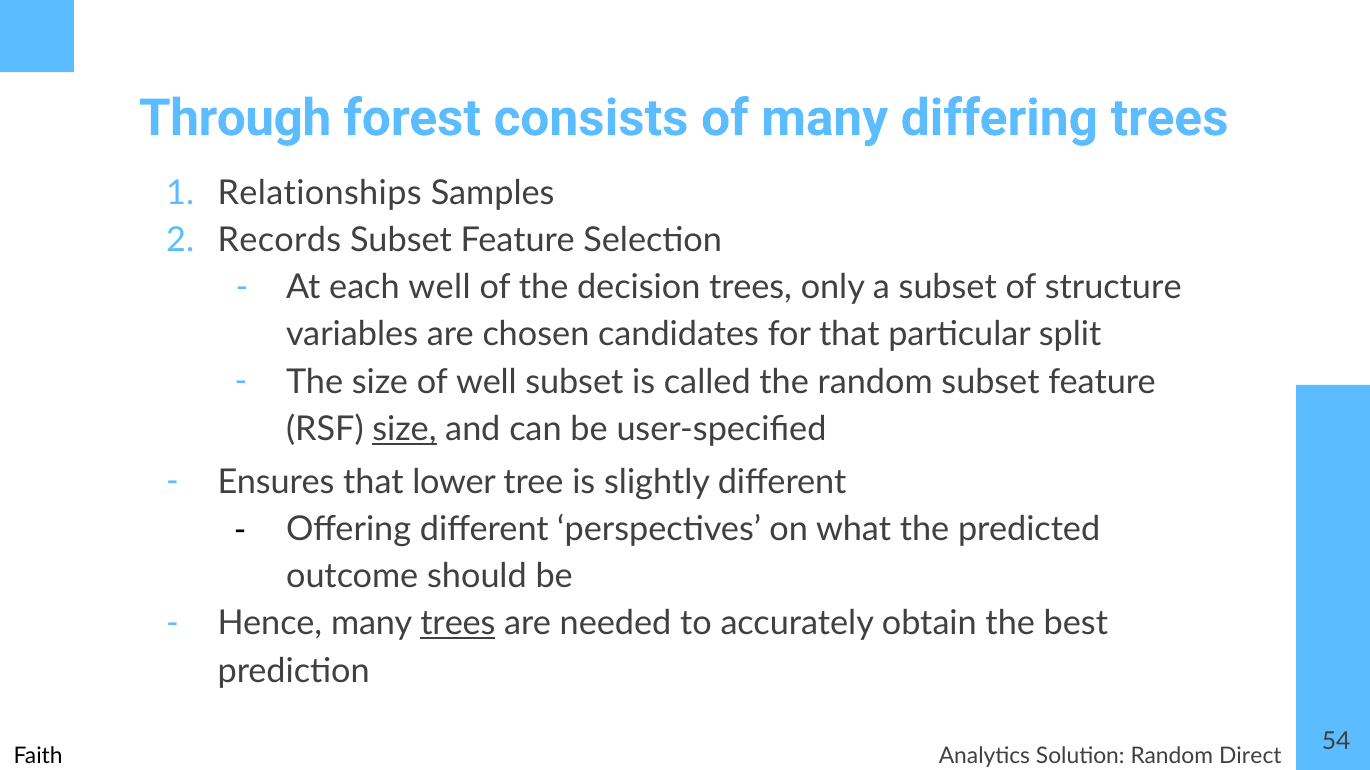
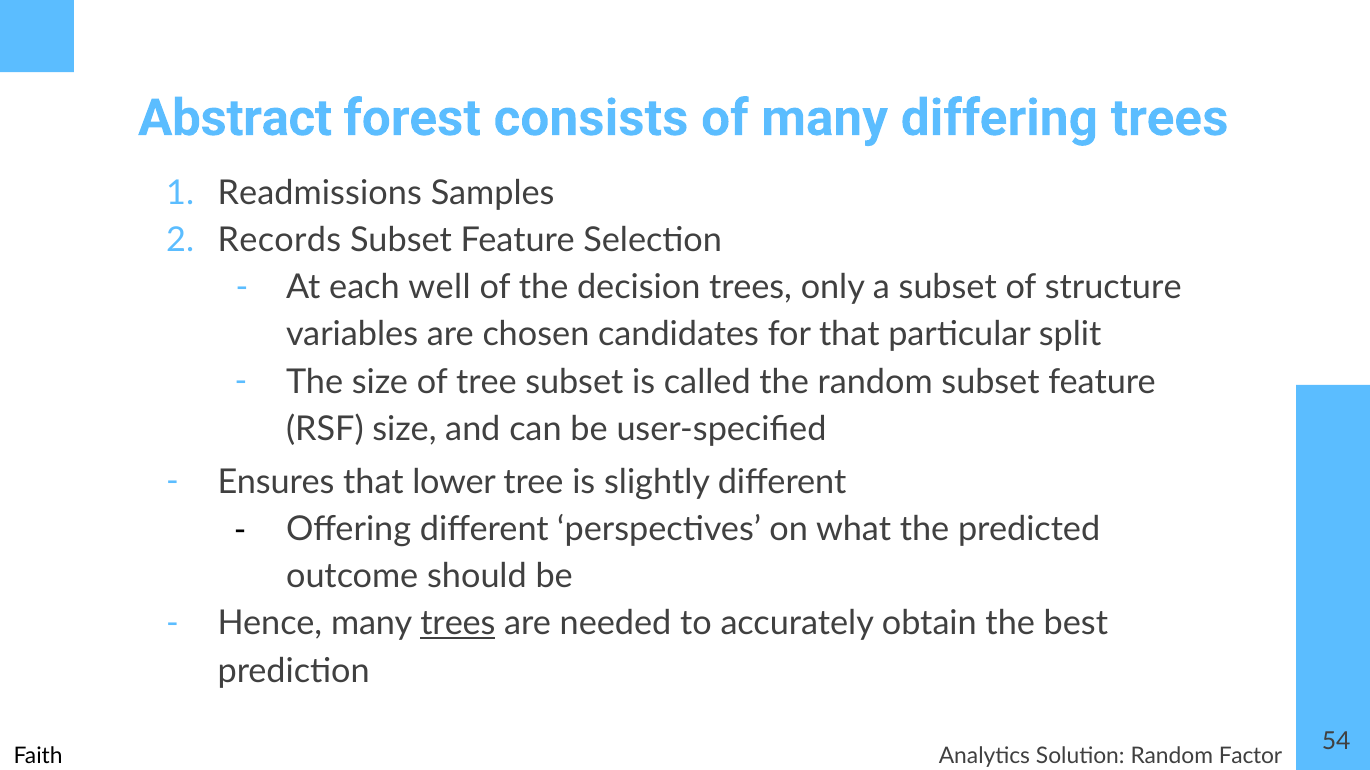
Through: Through -> Abstract
Relationships: Relationships -> Readmissions
of well: well -> tree
size at (404, 429) underline: present -> none
Direct: Direct -> Factor
